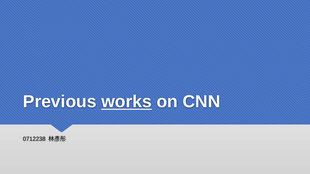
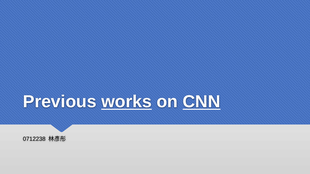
CNN underline: none -> present
